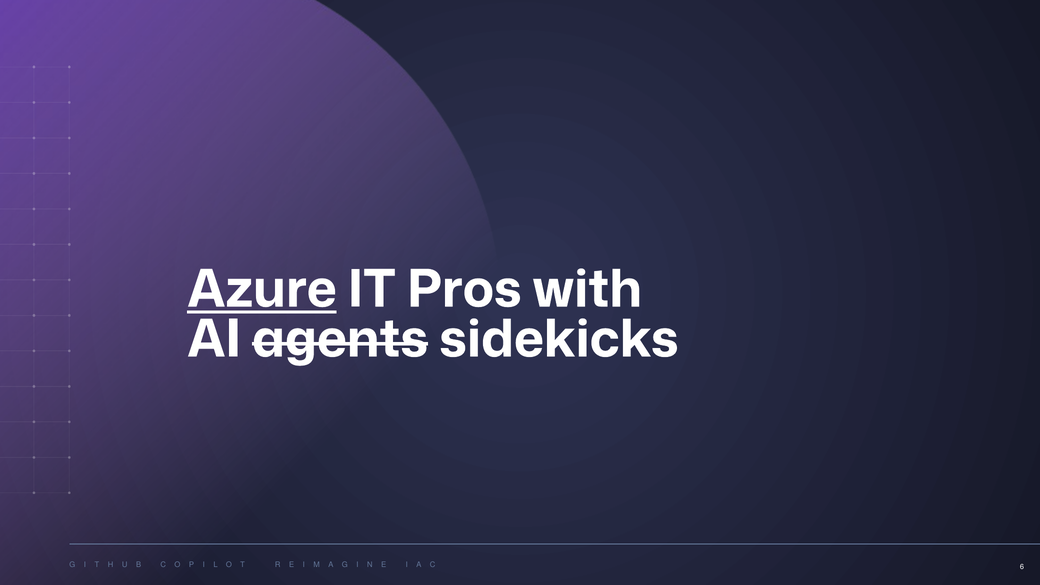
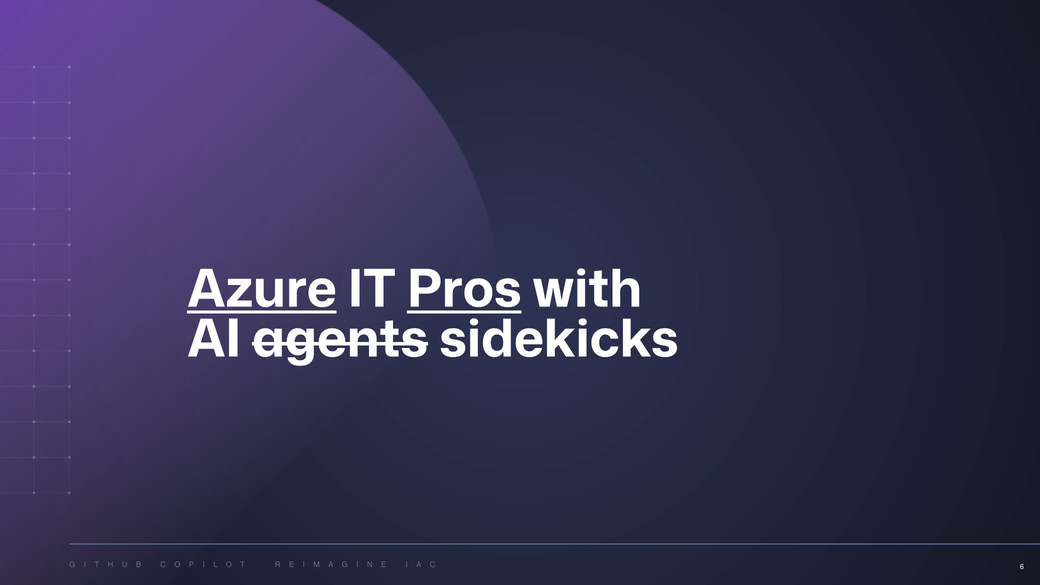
Pros underline: none -> present
